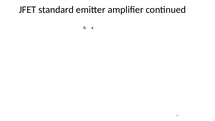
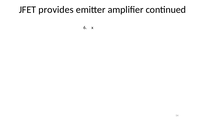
standard: standard -> provides
